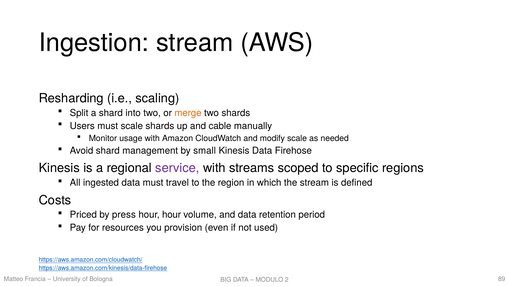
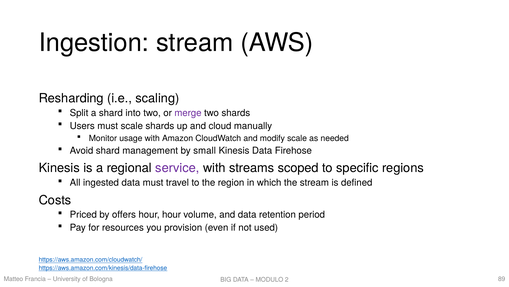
merge colour: orange -> purple
cable: cable -> cloud
press: press -> offers
